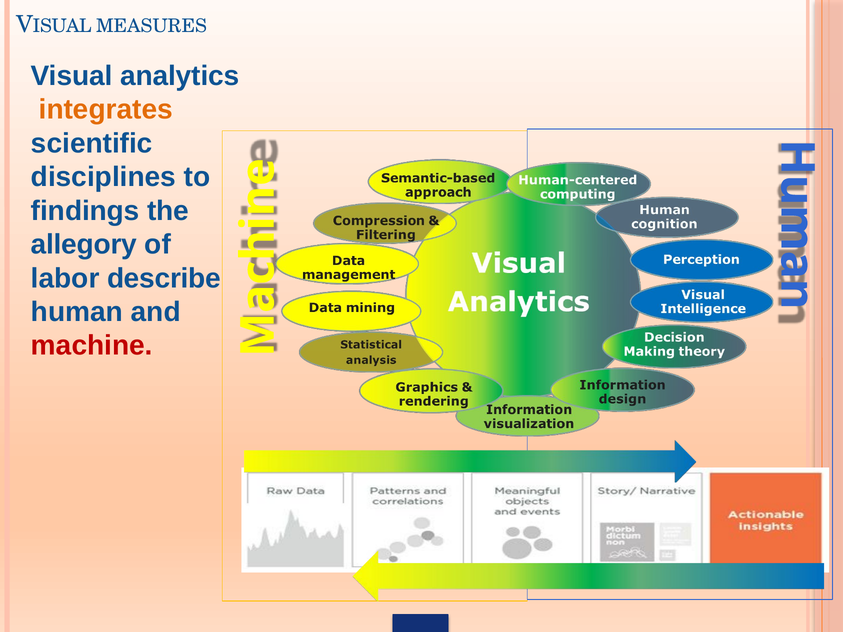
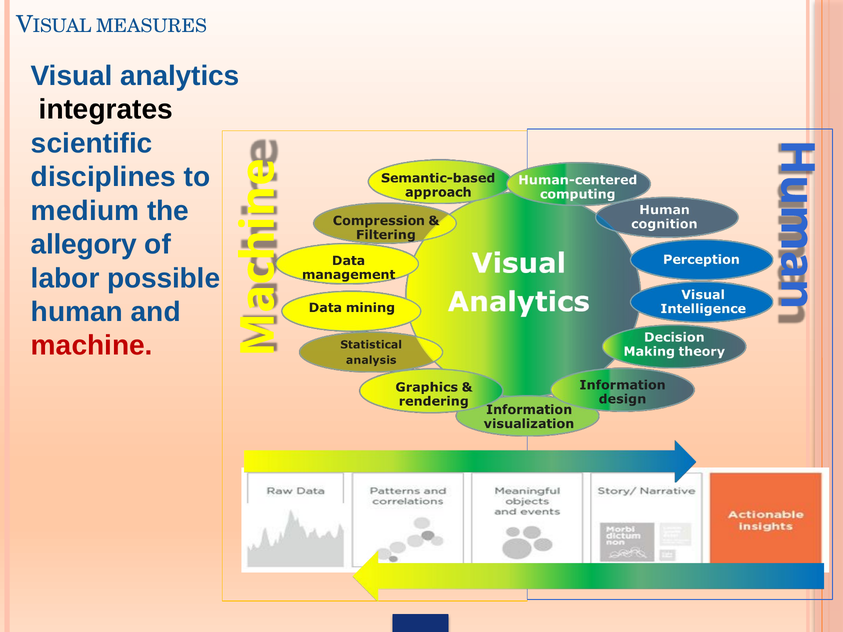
integrates colour: orange -> black
findings: findings -> medium
describe: describe -> possible
